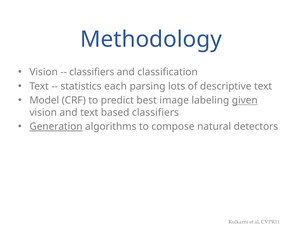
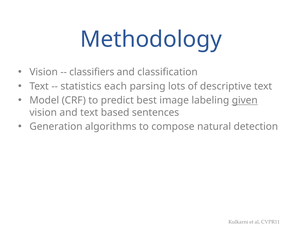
based classifiers: classifiers -> sentences
Generation underline: present -> none
detectors: detectors -> detection
